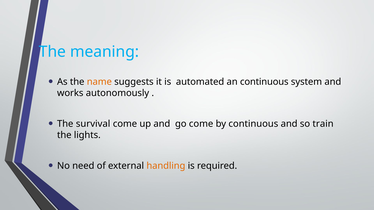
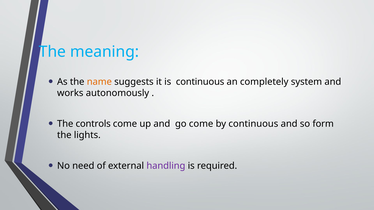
is automated: automated -> continuous
an continuous: continuous -> completely
survival: survival -> controls
train: train -> form
handling colour: orange -> purple
